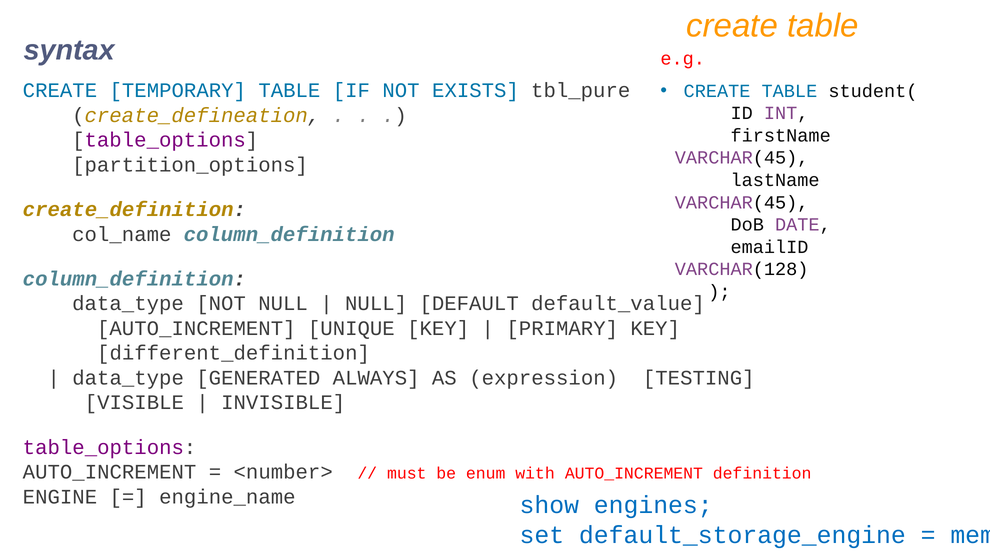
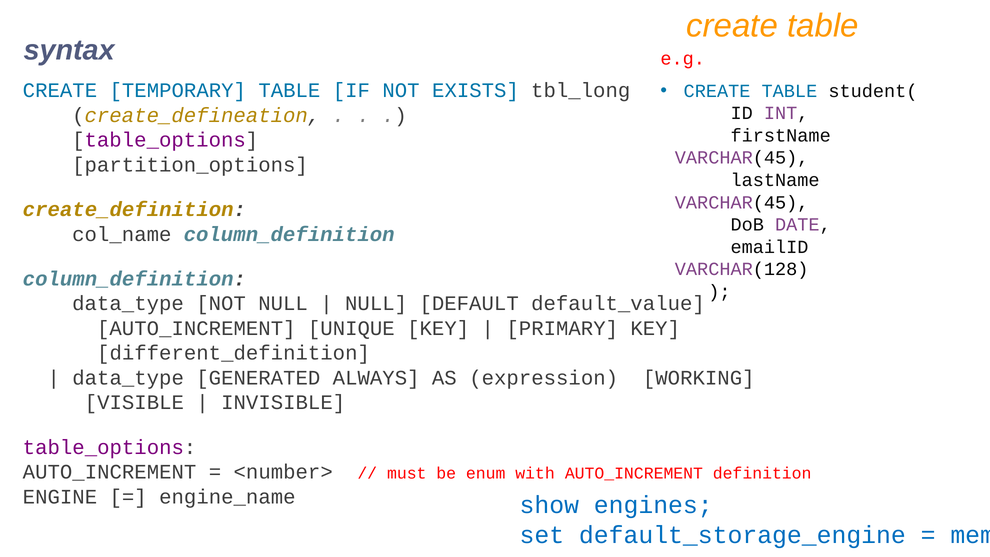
tbl_pure: tbl_pure -> tbl_long
TESTING: TESTING -> WORKING
